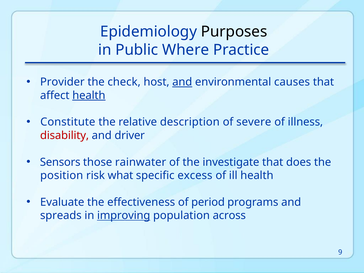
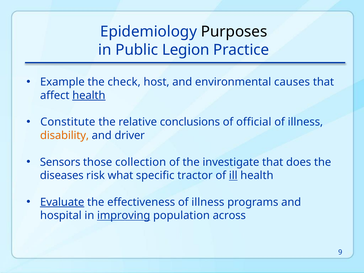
Where: Where -> Legion
Provider: Provider -> Example
and at (182, 82) underline: present -> none
description: description -> conclusions
severe: severe -> official
disability colour: red -> orange
rainwater: rainwater -> collection
position: position -> diseases
excess: excess -> tractor
ill underline: none -> present
Evaluate underline: none -> present
effectiveness of period: period -> illness
spreads: spreads -> hospital
